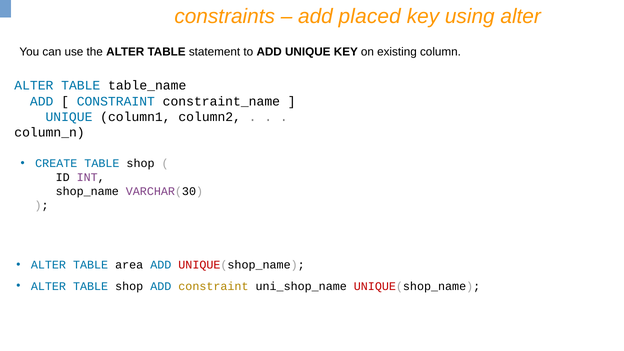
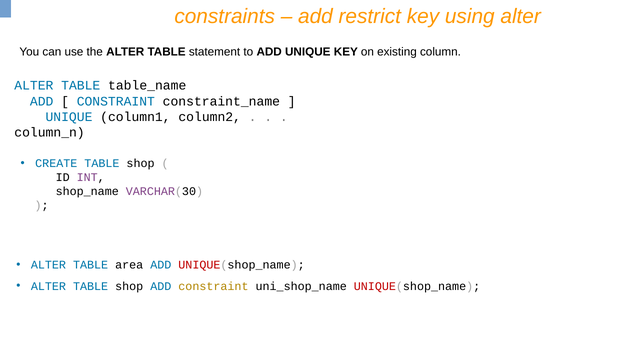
placed: placed -> restrict
